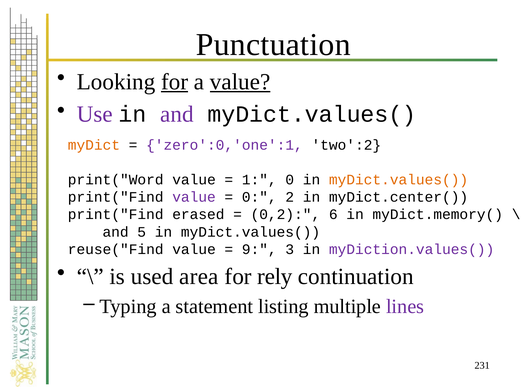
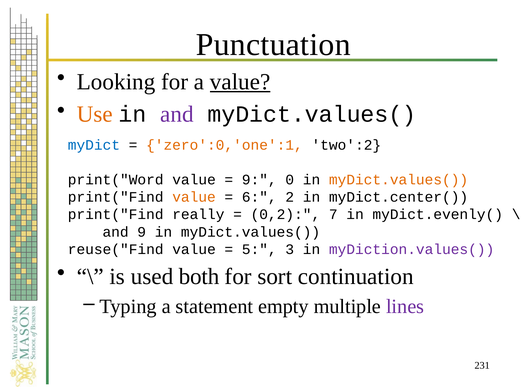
for at (175, 82) underline: present -> none
Use colour: purple -> orange
myDict colour: orange -> blue
zero':0,'one':1 colour: purple -> orange
1 at (259, 180): 1 -> 9
value at (194, 197) colour: purple -> orange
0 at (259, 197): 0 -> 6
erased: erased -> really
6: 6 -> 7
myDict.memory(: myDict.memory( -> myDict.evenly(
and 5: 5 -> 9
9: 9 -> 5
area: area -> both
rely: rely -> sort
listing: listing -> empty
